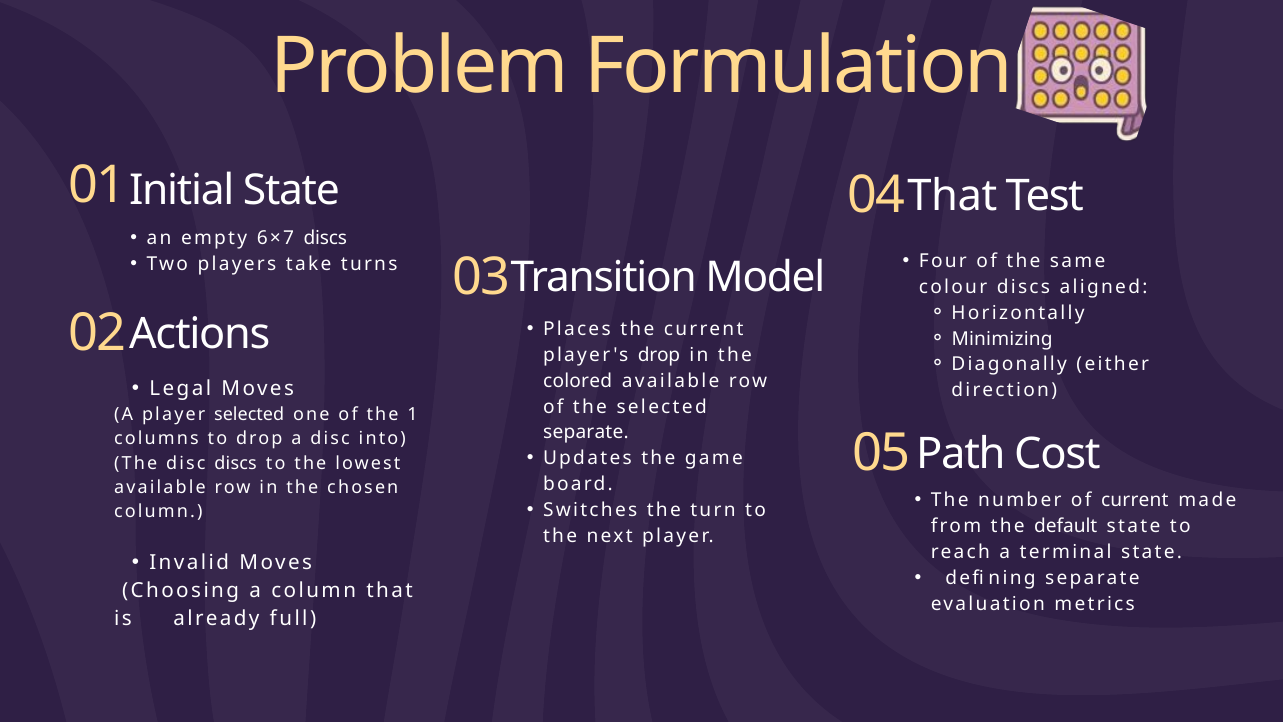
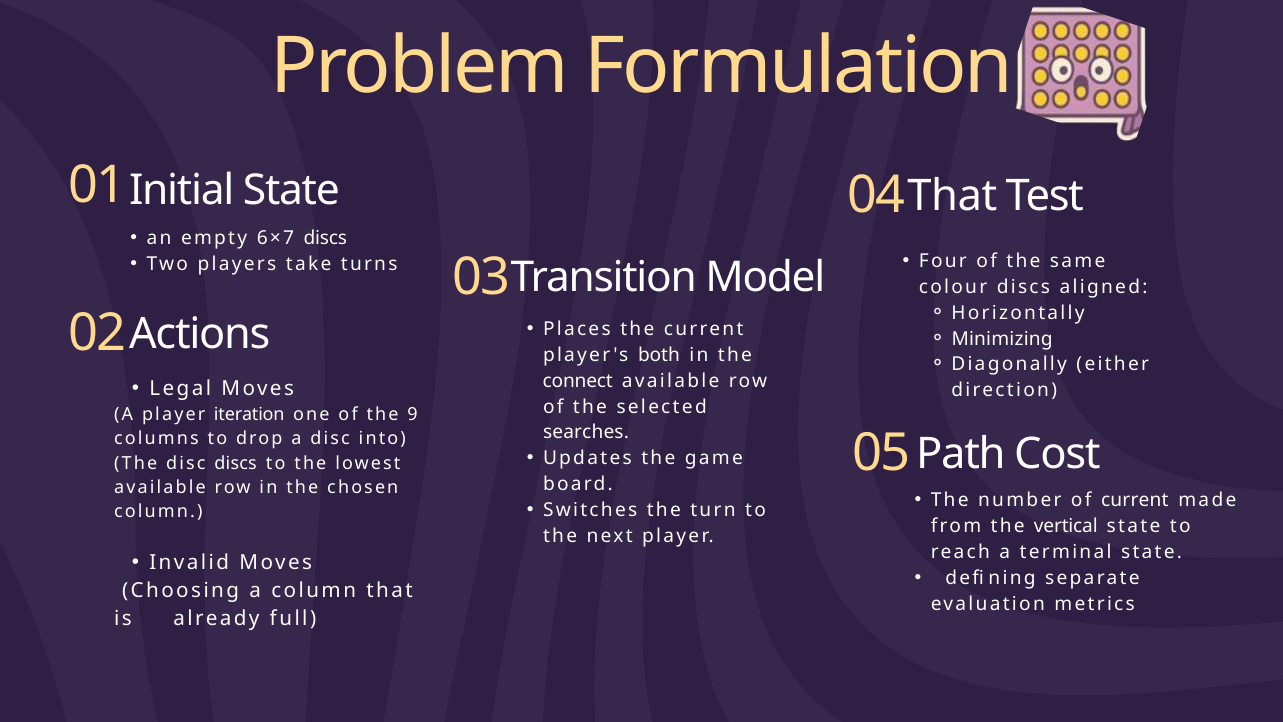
player's drop: drop -> both
colored: colored -> connect
player selected: selected -> iteration
1: 1 -> 9
separate at (586, 432): separate -> searches
default: default -> vertical
